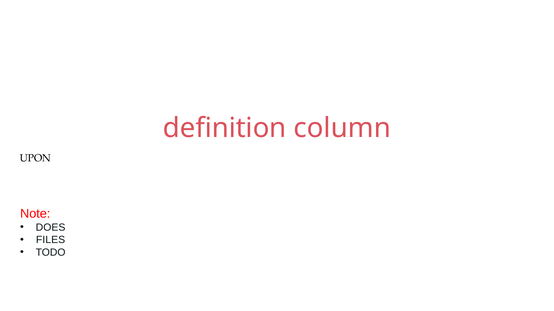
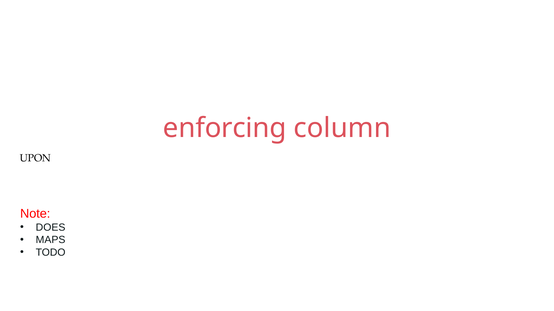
definition: definition -> enforcing
FILES: FILES -> MAPS
